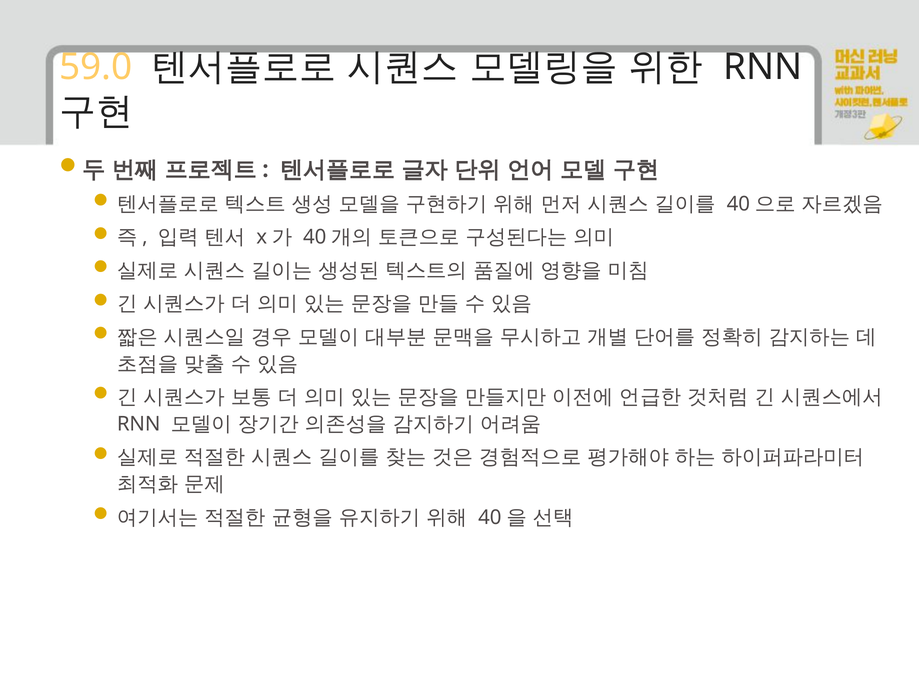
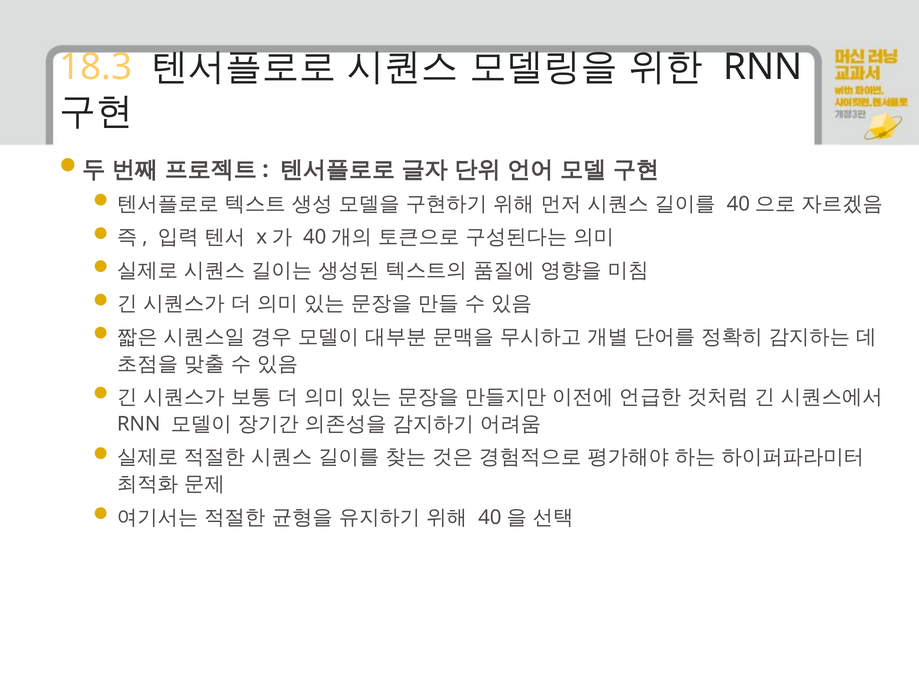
59.0: 59.0 -> 18.3
